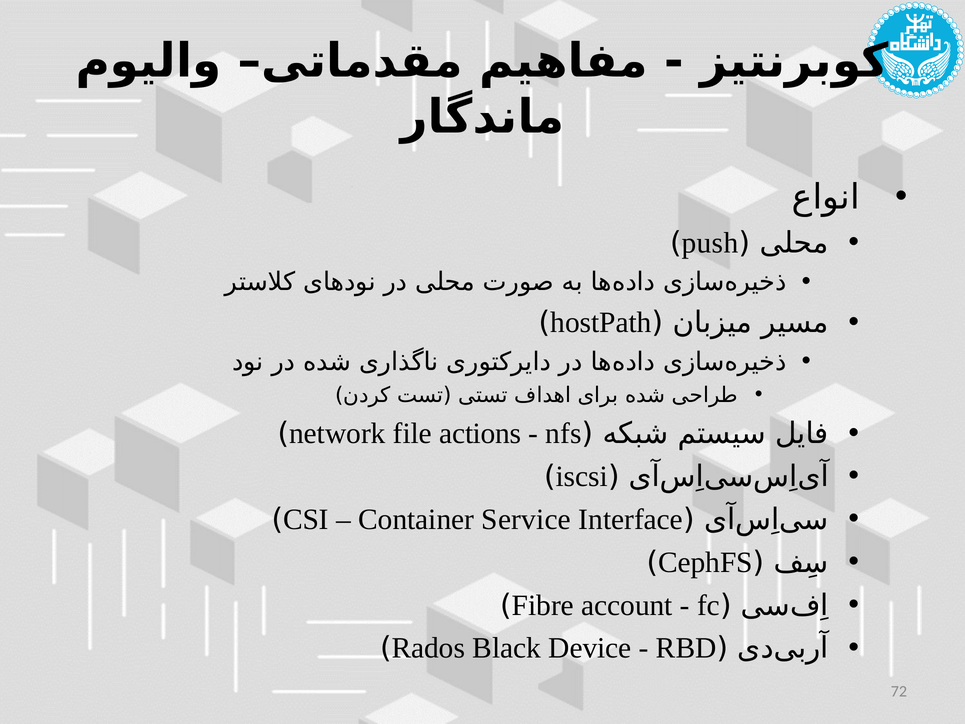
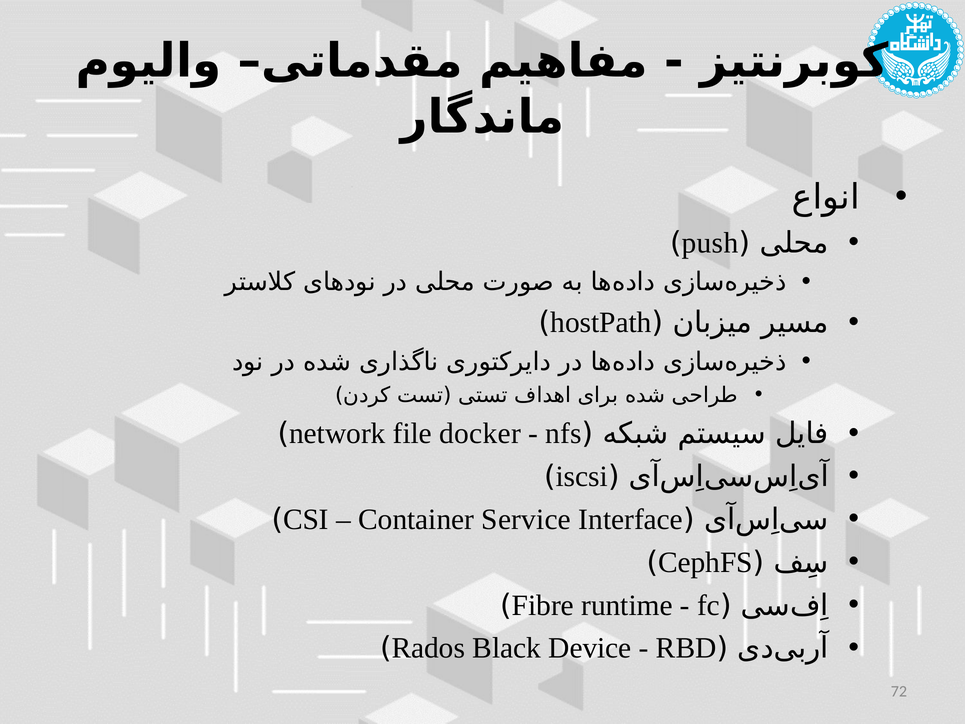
actions: actions -> docker
account: account -> runtime
